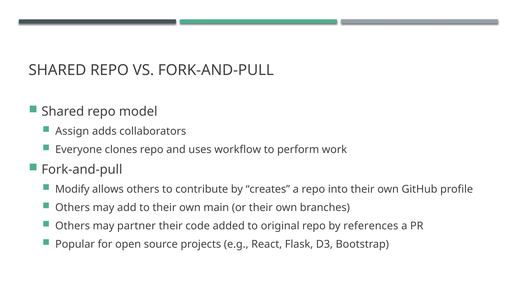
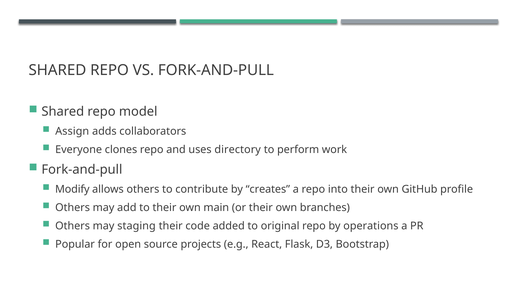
workflow: workflow -> directory
partner: partner -> staging
references: references -> operations
